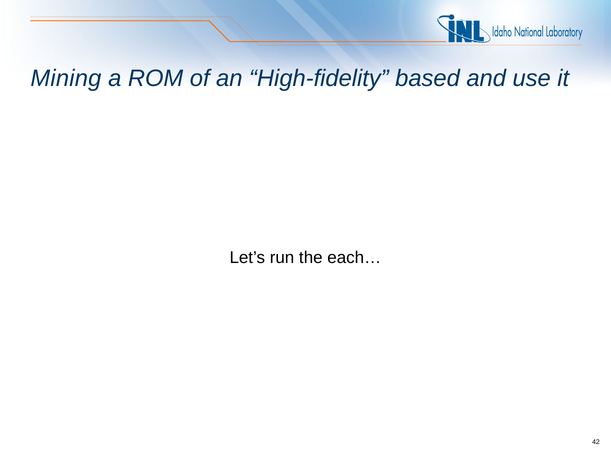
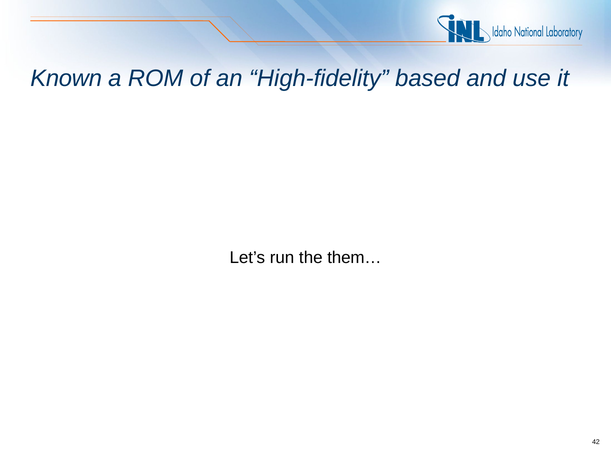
Mining: Mining -> Known
each…: each… -> them…
